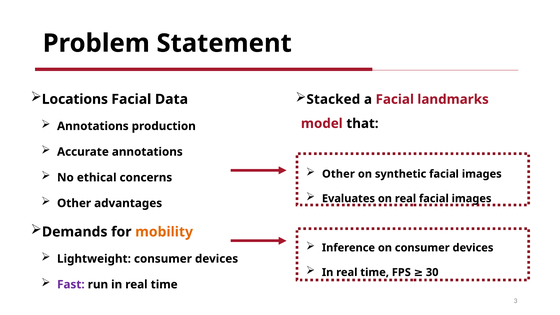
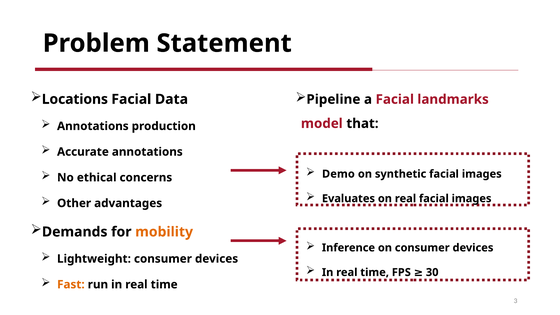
Stacked: Stacked -> Pipeline
Other at (338, 174): Other -> Demo
Fast colour: purple -> orange
